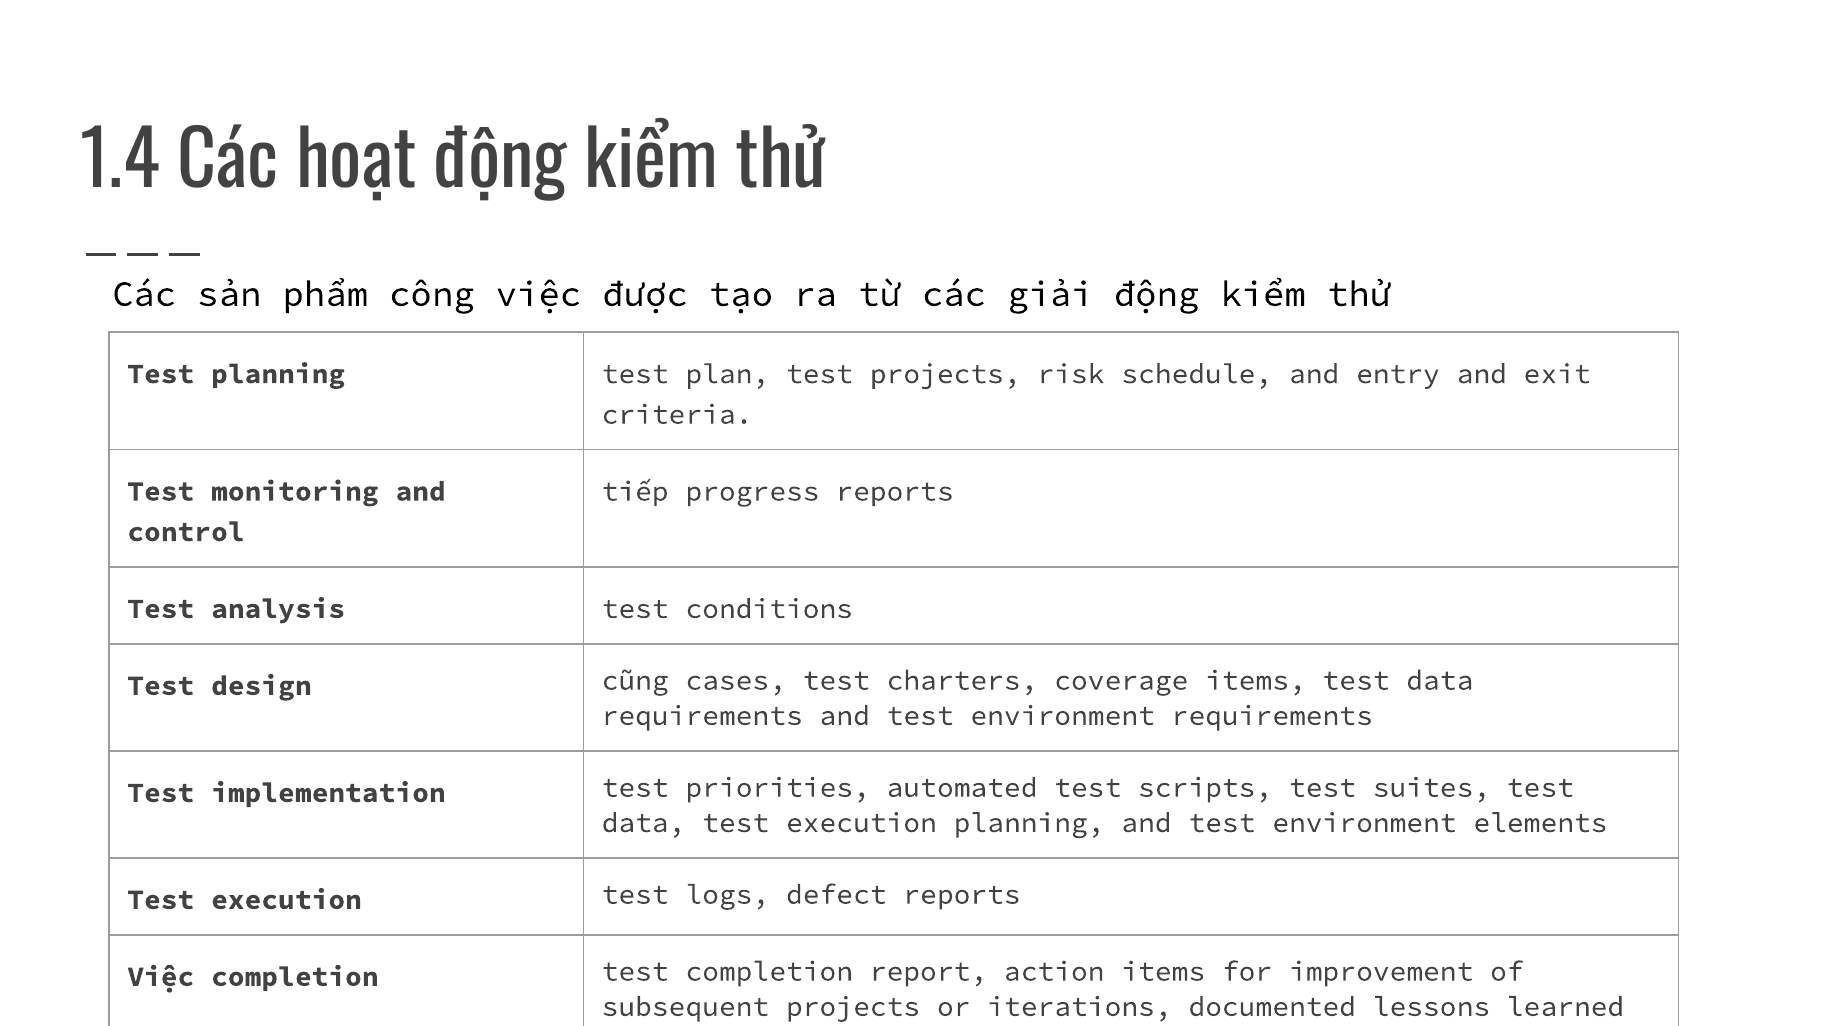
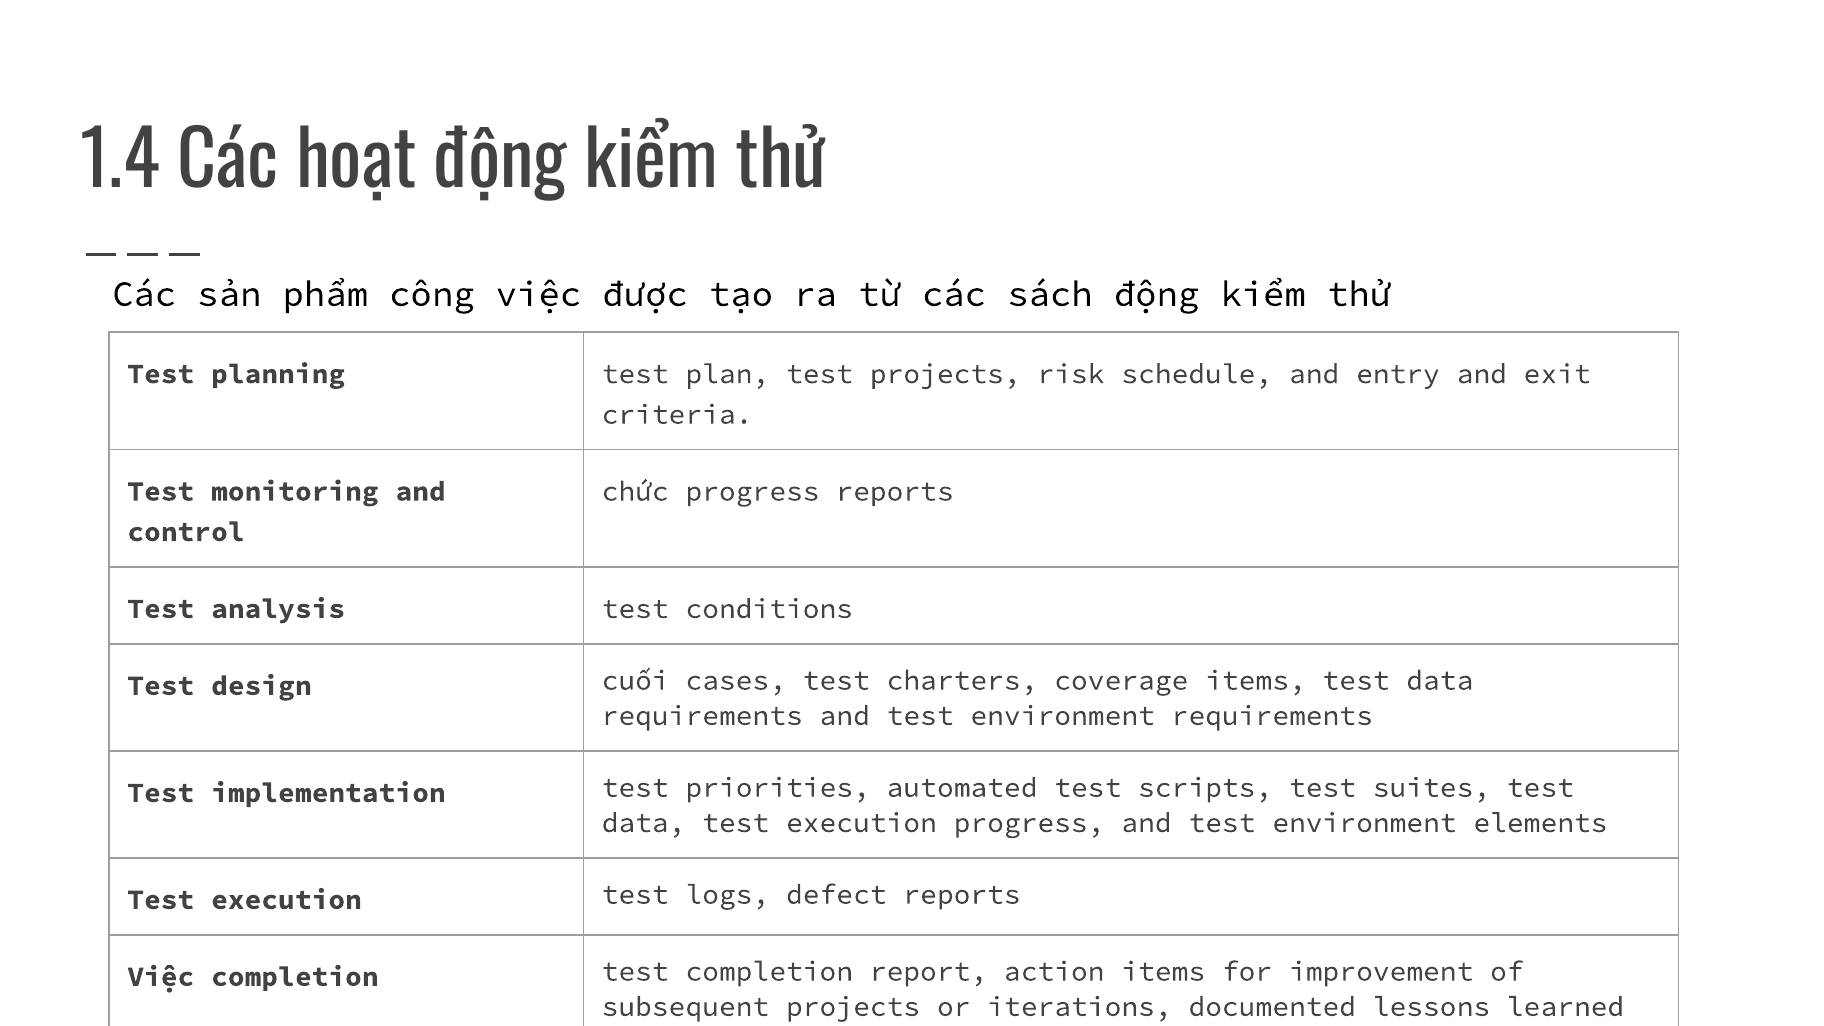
giải: giải -> sách
tiếp: tiếp -> chức
cũng: cũng -> cuối
execution planning: planning -> progress
